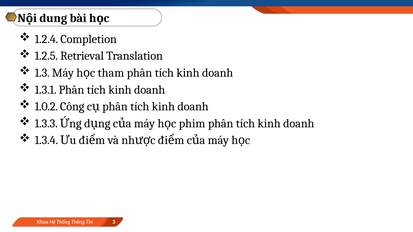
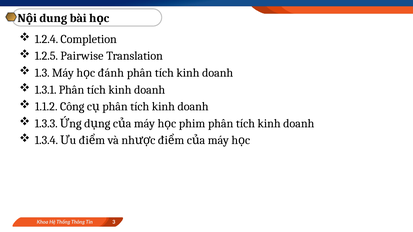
Retrieval: Retrieval -> Pairwise
tham: tham -> đánh
1.0.2: 1.0.2 -> 1.1.2
